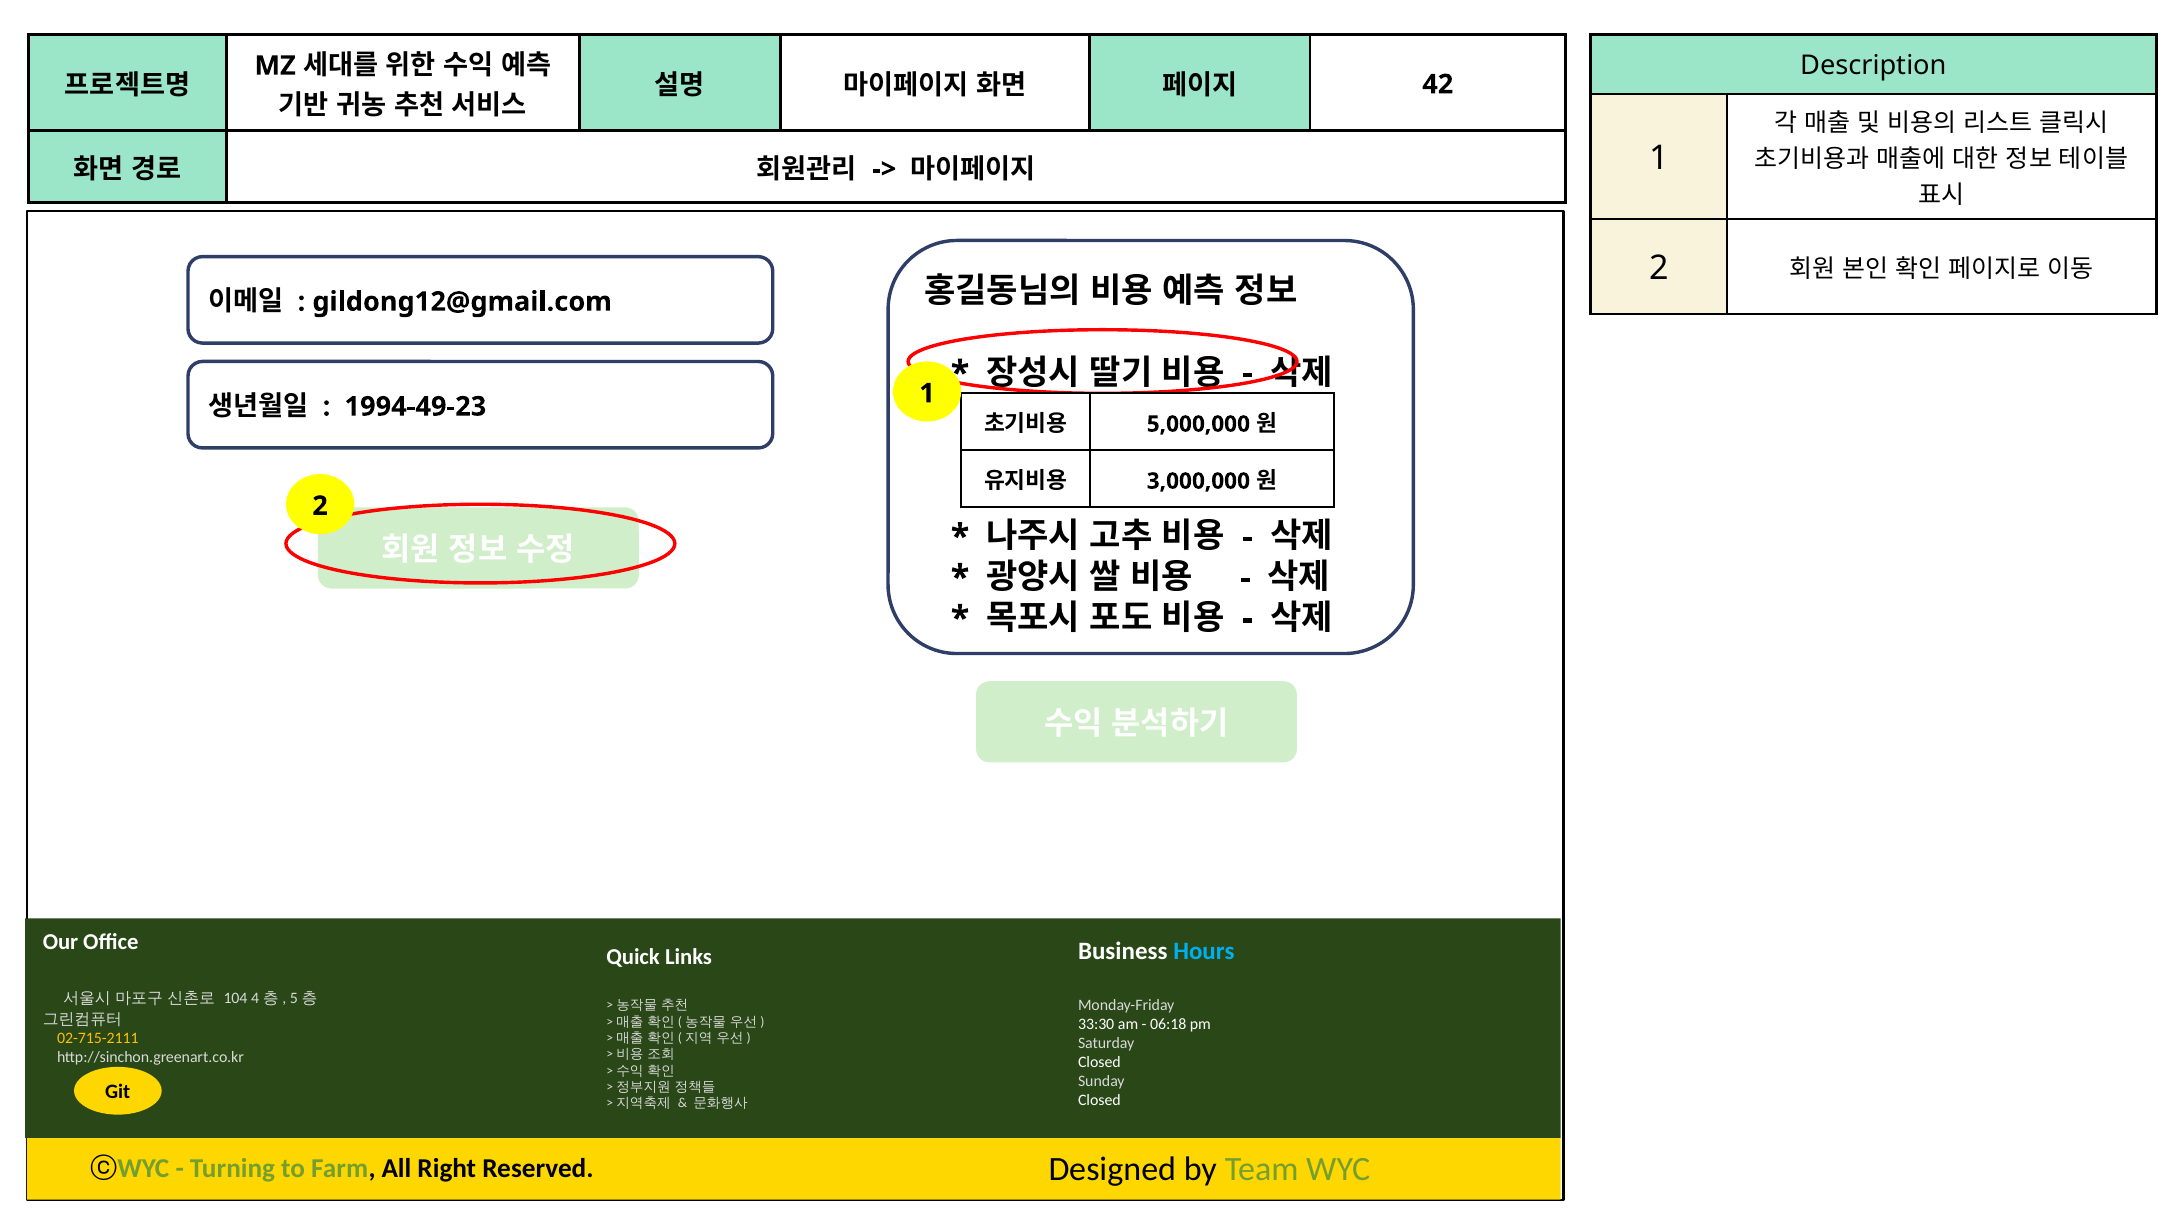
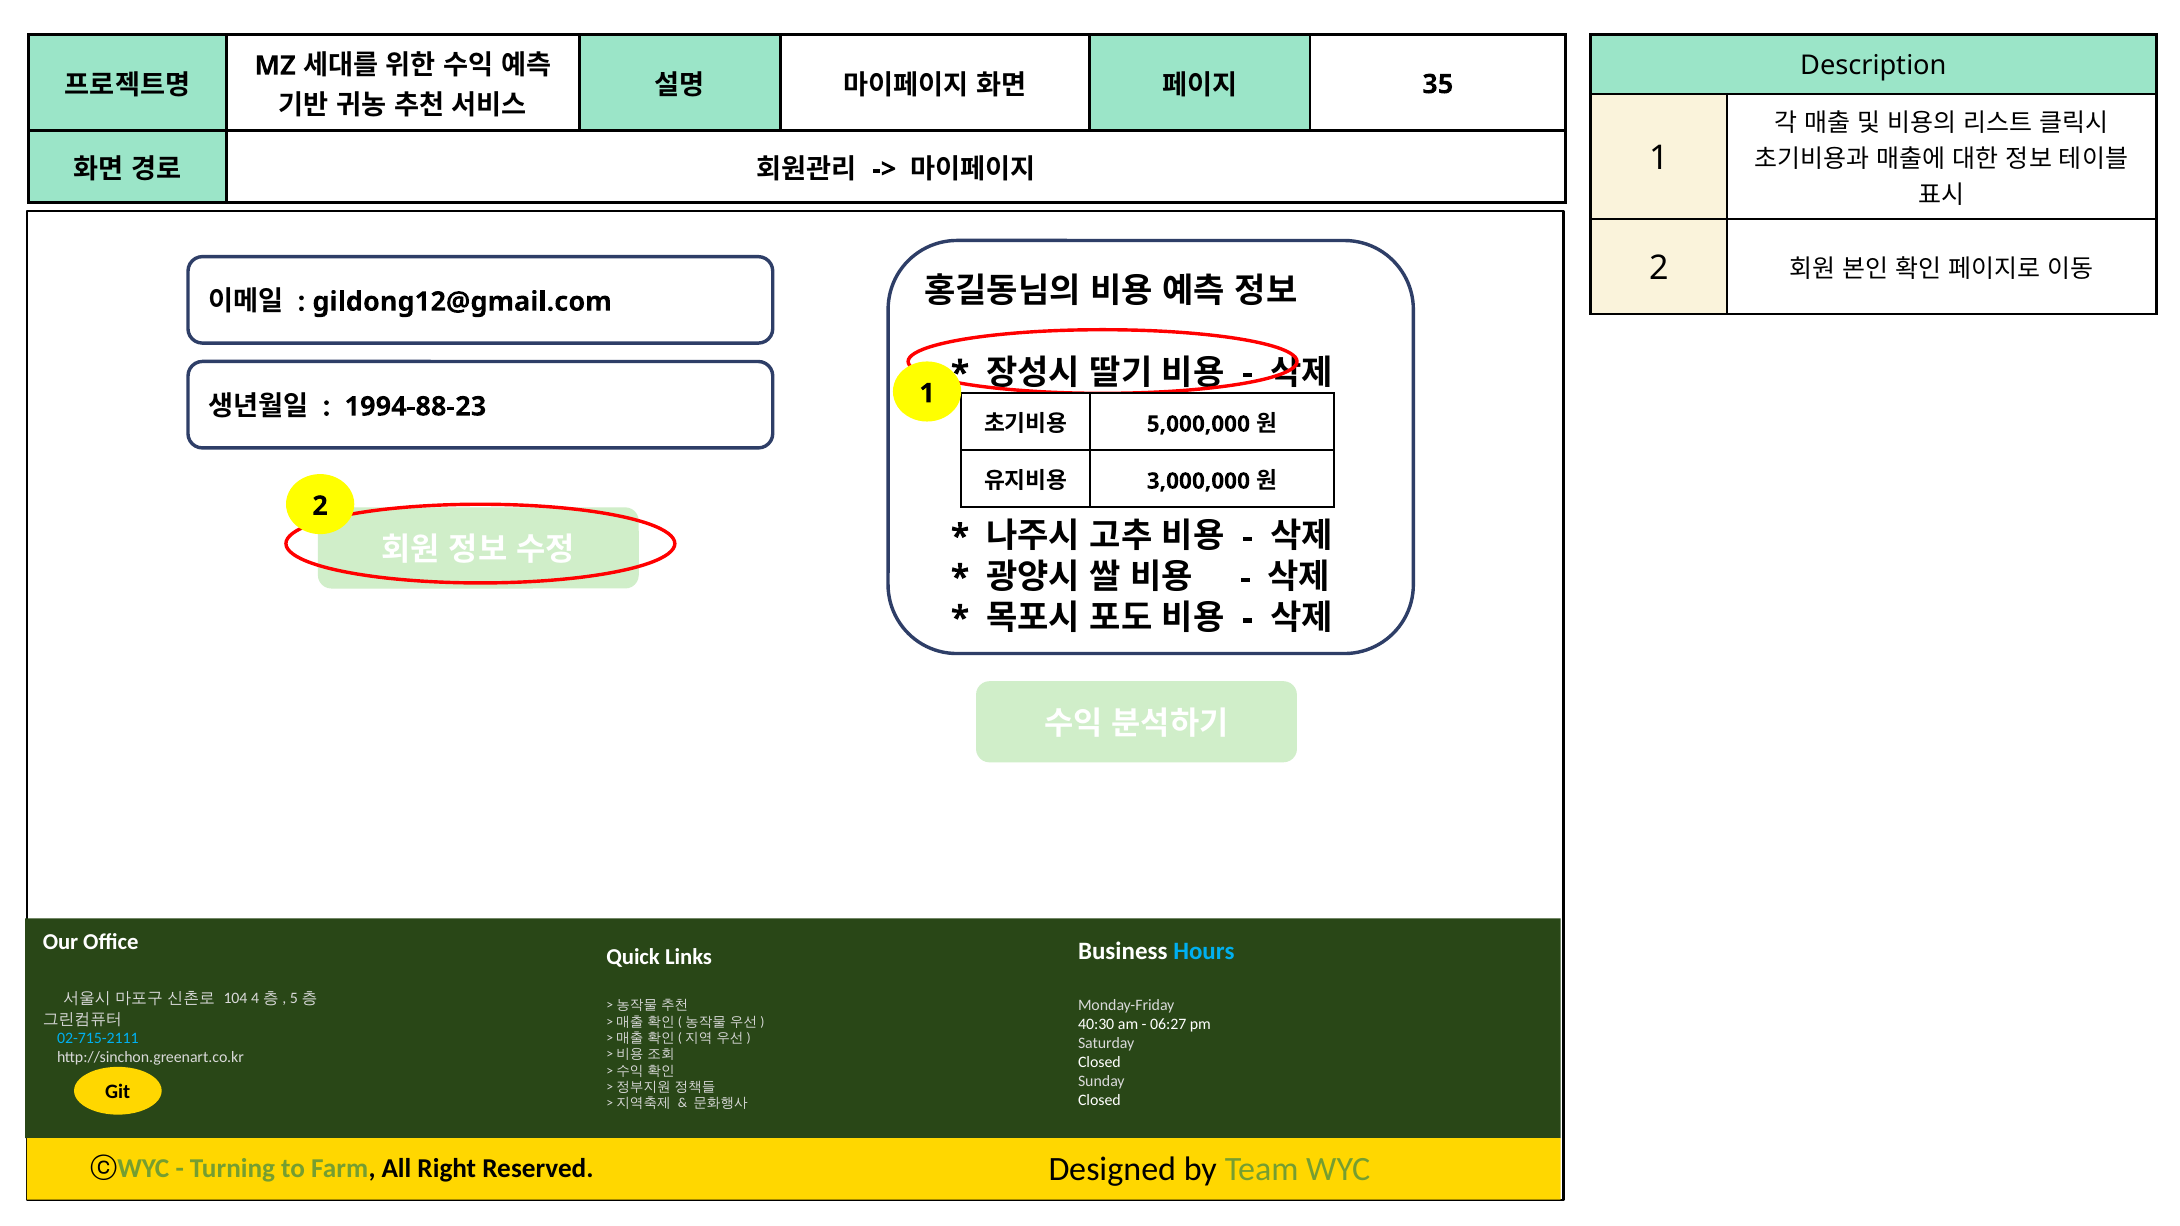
42: 42 -> 35
1994-49-23: 1994-49-23 -> 1994-88-23
33:30: 33:30 -> 40:30
06:18: 06:18 -> 06:27
02-715-2111 colour: yellow -> light blue
